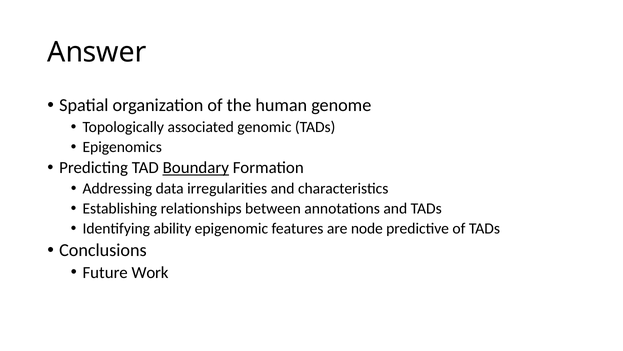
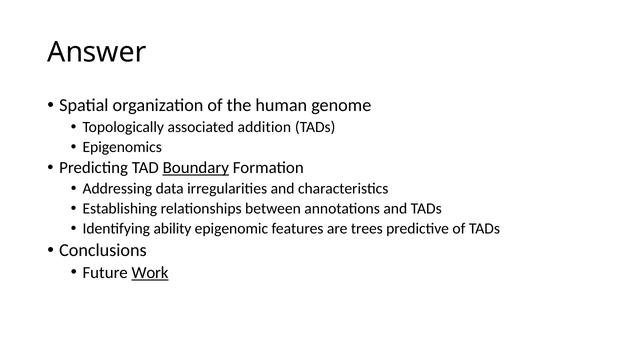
genomic: genomic -> addition
node: node -> trees
Work underline: none -> present
